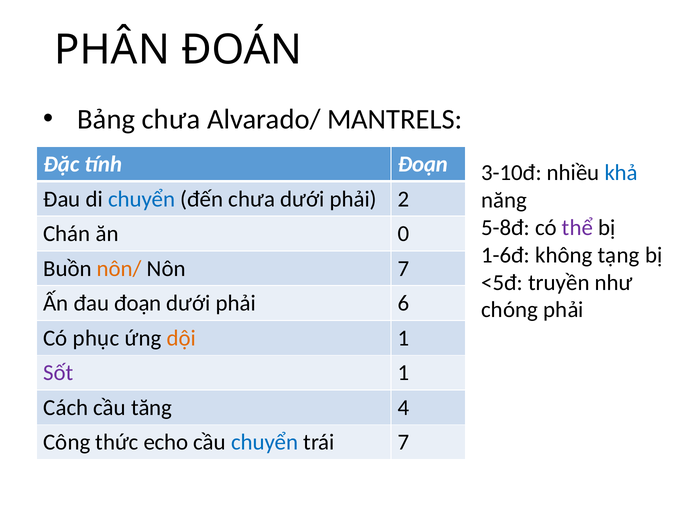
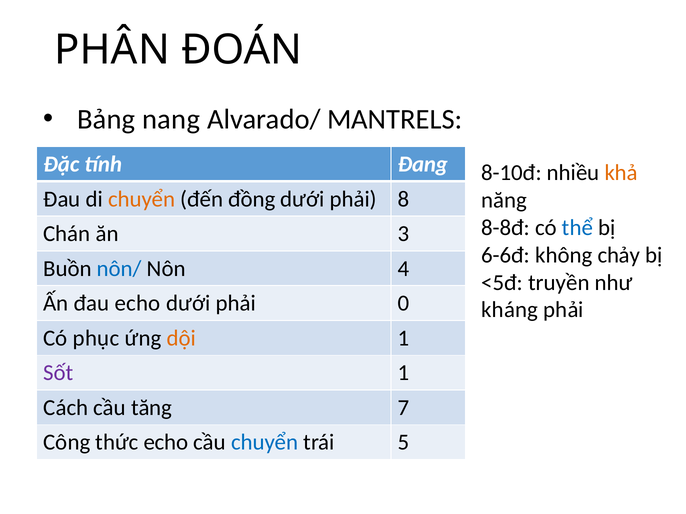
Bảng chưa: chưa -> nang
Đoạn at (423, 164): Đoạn -> Đang
3-10đ: 3-10đ -> 8-10đ
khả colour: blue -> orange
chuyển at (142, 199) colour: blue -> orange
đến chưa: chưa -> đồng
2: 2 -> 8
5-8đ: 5-8đ -> 8-8đ
thể colour: purple -> blue
0: 0 -> 3
1-6đ: 1-6đ -> 6-6đ
tạng: tạng -> chảy
nôn/ colour: orange -> blue
Nôn 7: 7 -> 4
đau đoạn: đoạn -> echo
6: 6 -> 0
chóng: chóng -> kháng
4: 4 -> 7
trái 7: 7 -> 5
